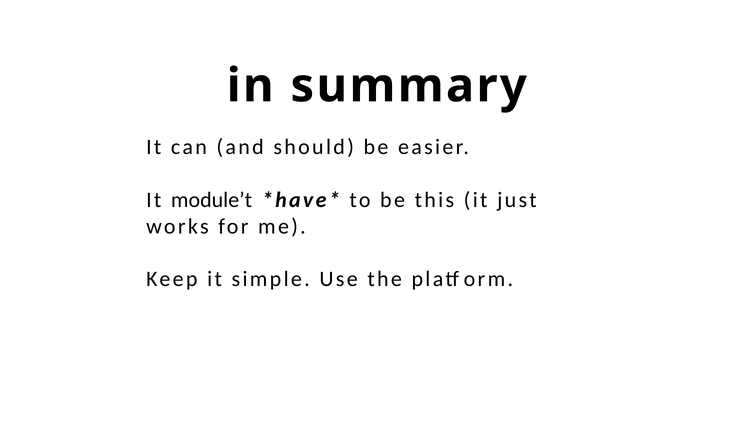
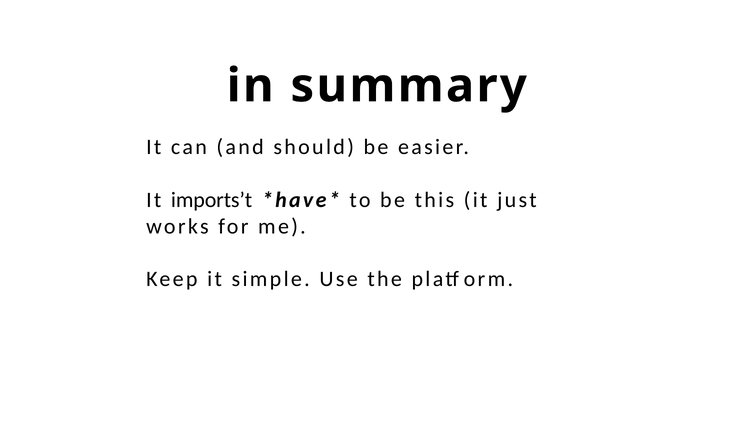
module’t: module’t -> imports’t
